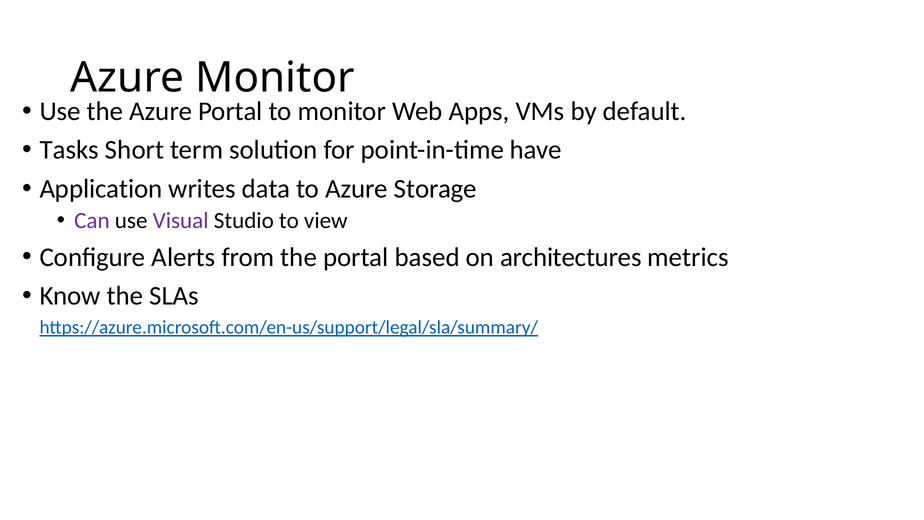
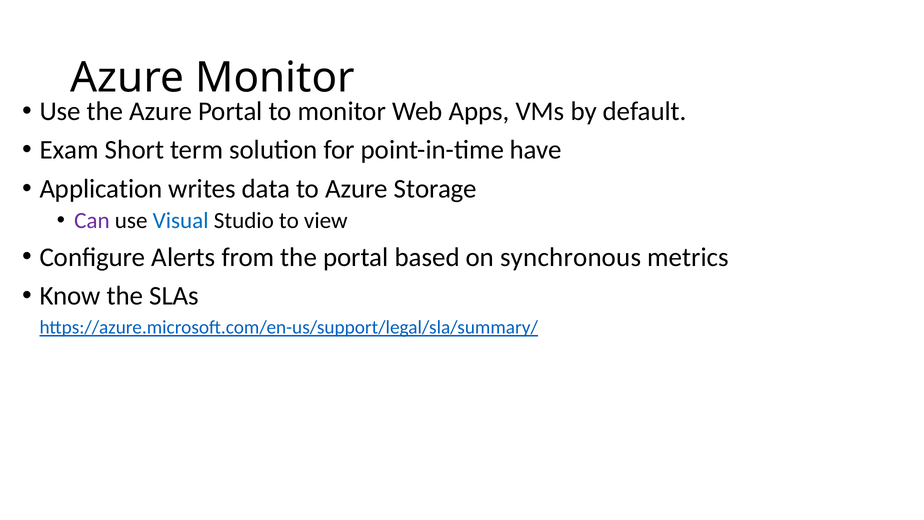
Tasks: Tasks -> Exam
Visual colour: purple -> blue
architectures: architectures -> synchronous
